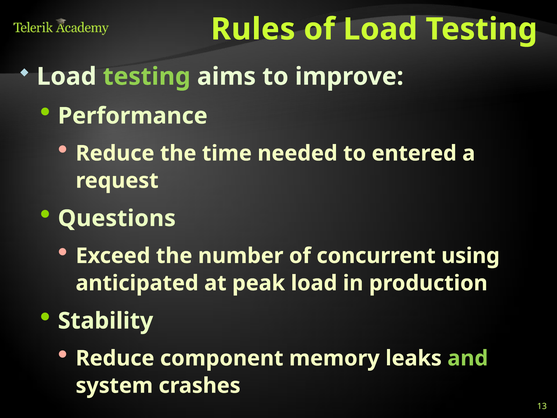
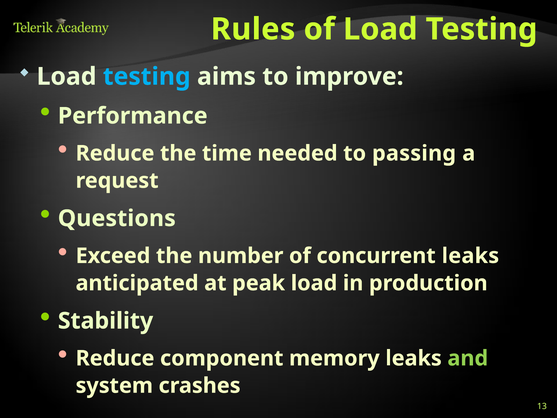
testing at (147, 76) colour: light green -> light blue
entered: entered -> passing
concurrent using: using -> leaks
